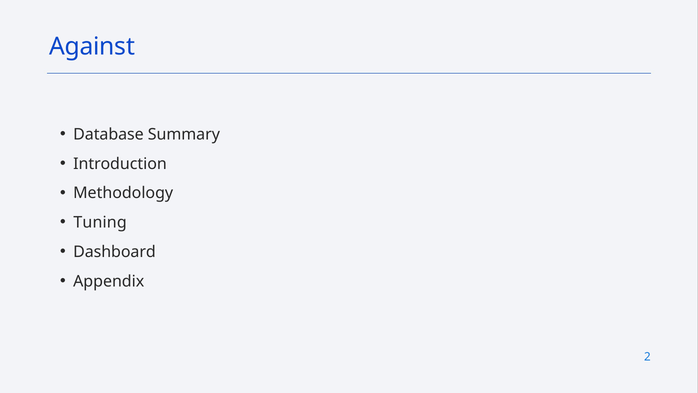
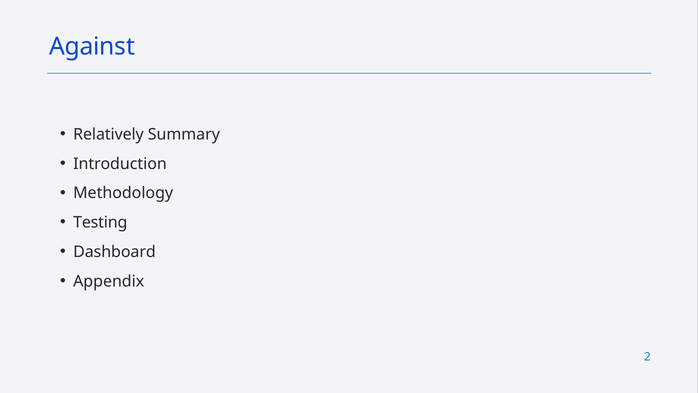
Database: Database -> Relatively
Tuning: Tuning -> Testing
